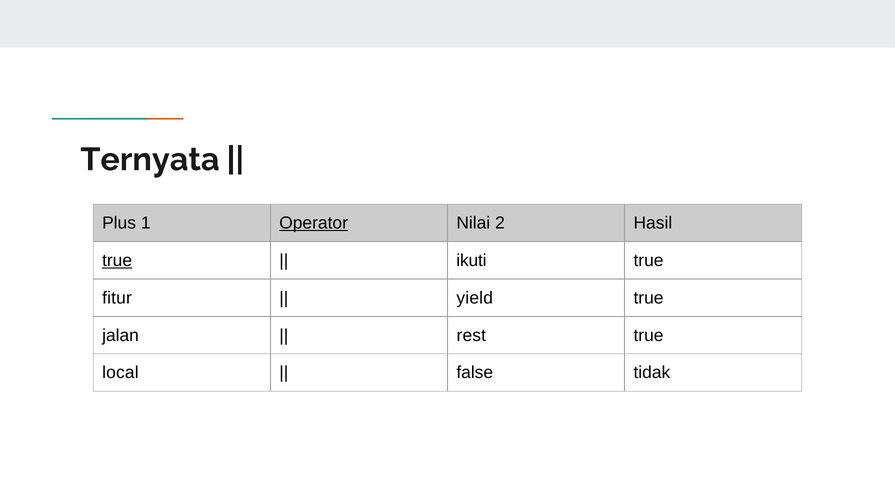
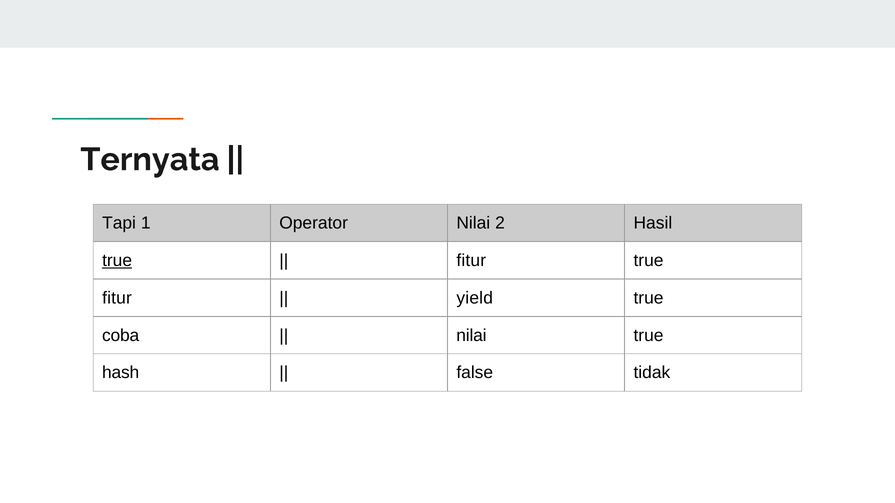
Plus: Plus -> Tapi
Operator underline: present -> none
ikuti at (471, 261): ikuti -> fitur
jalan: jalan -> coba
rest at (471, 336): rest -> nilai
local: local -> hash
